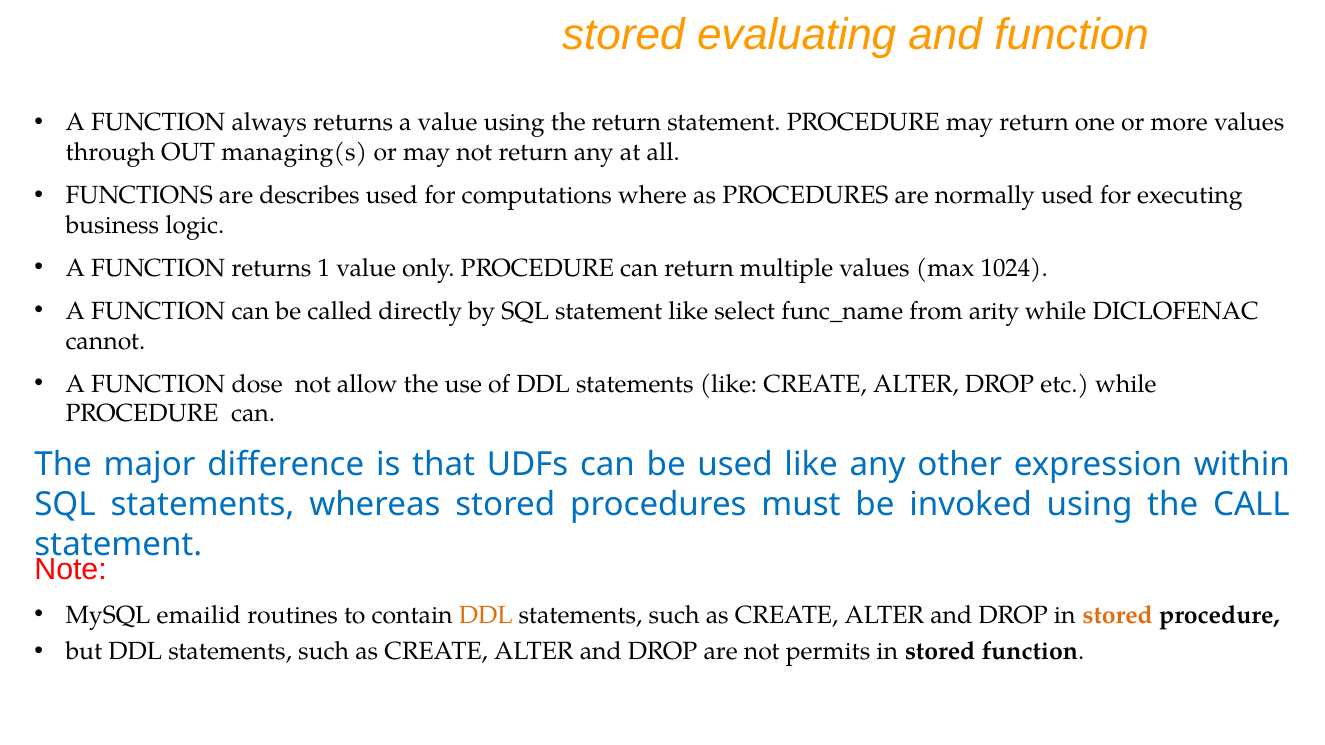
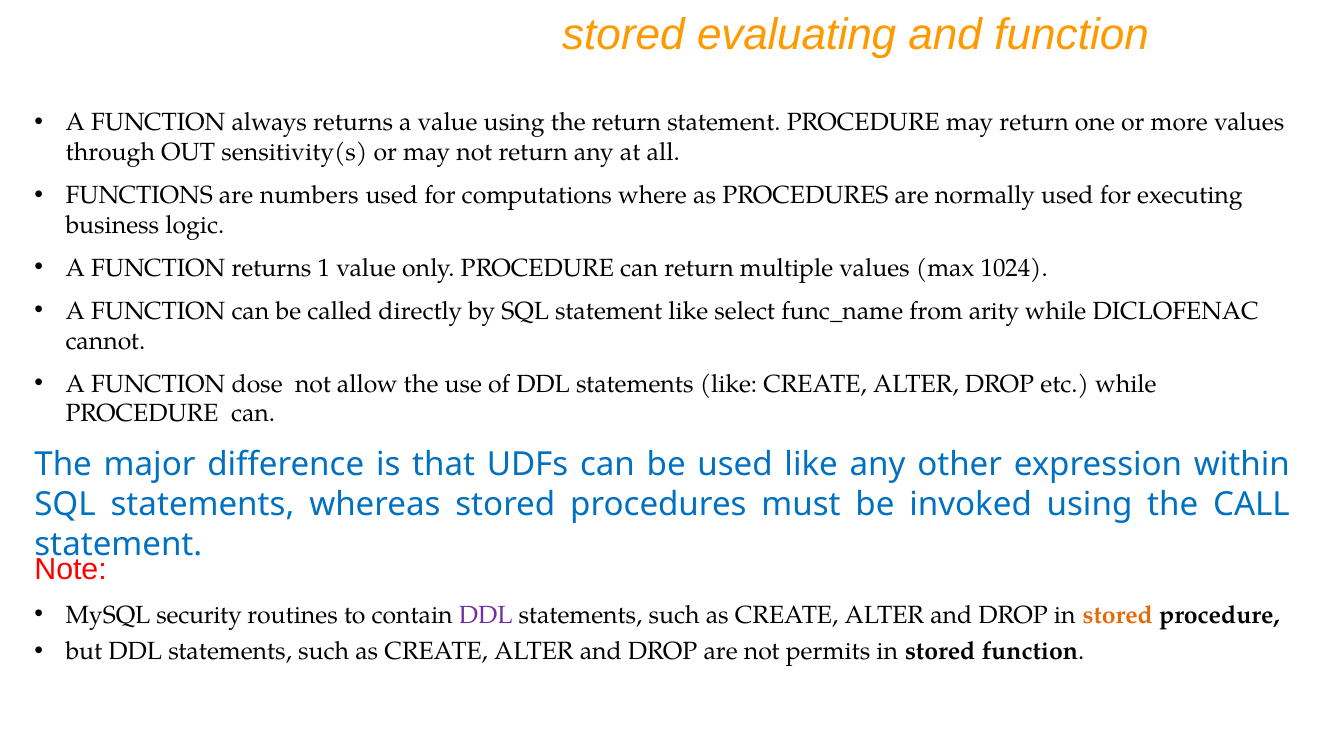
managing(s: managing(s -> sensitivity(s
describes: describes -> numbers
emailid: emailid -> security
DDL at (486, 615) colour: orange -> purple
